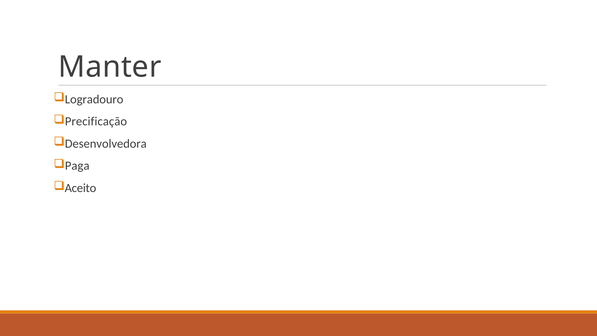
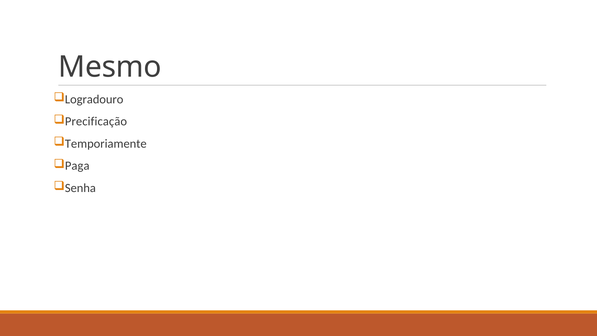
Manter: Manter -> Mesmo
Desenvolvedora: Desenvolvedora -> Temporiamente
Aceito: Aceito -> Senha
